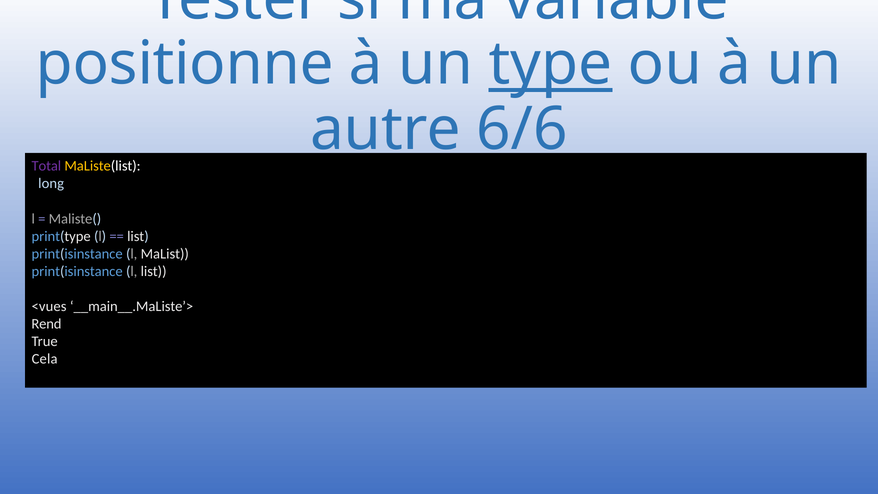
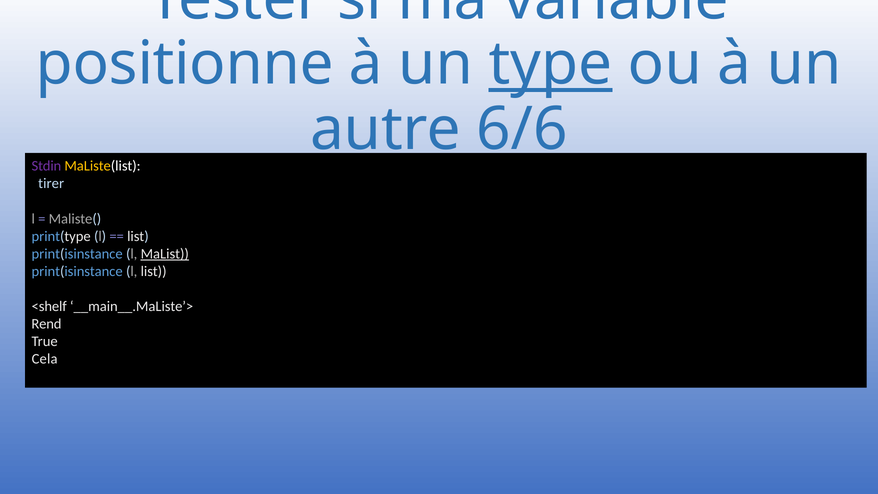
Total: Total -> Stdin
long: long -> tirer
MaList underline: none -> present
<vues: <vues -> <shelf
